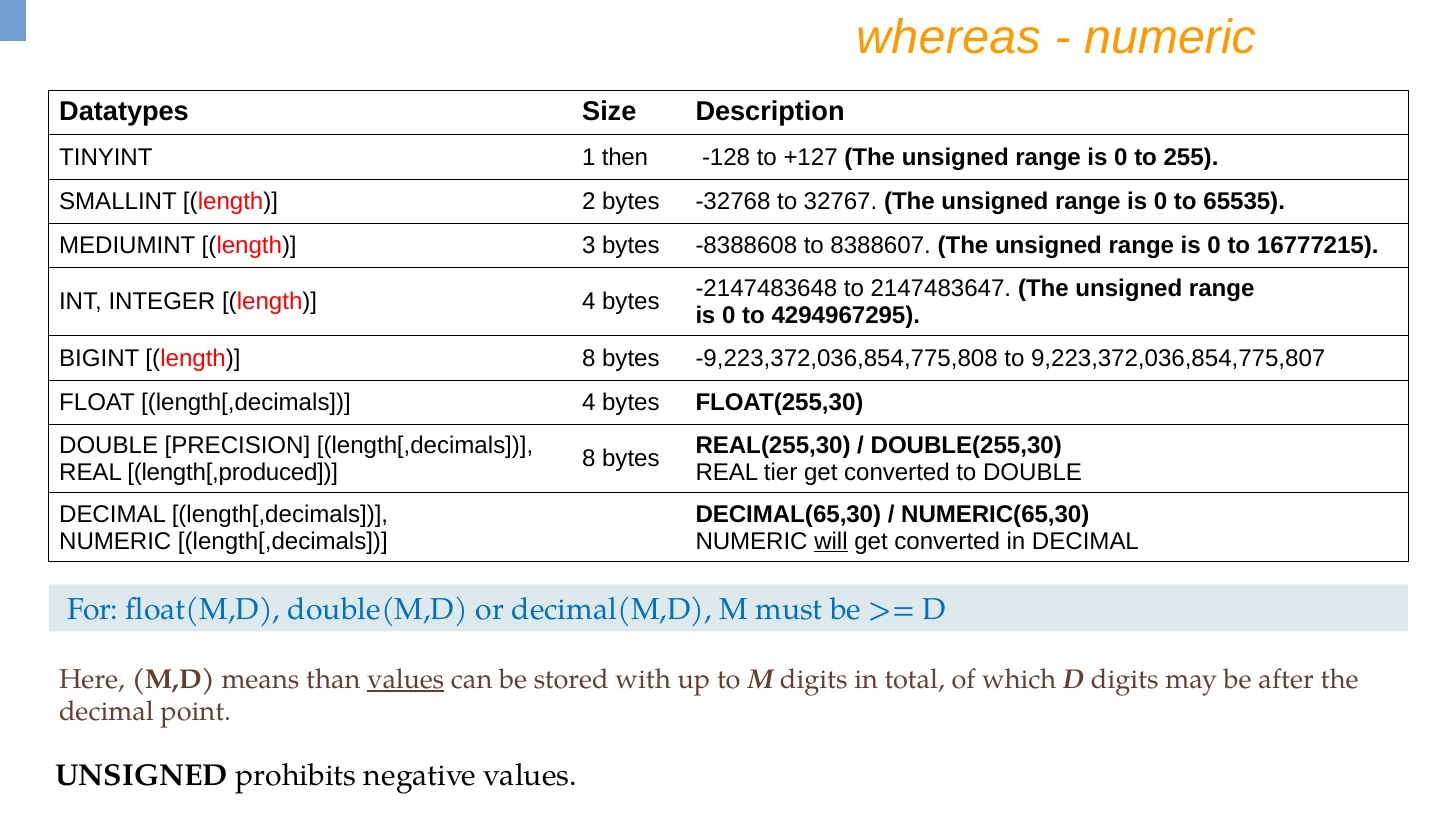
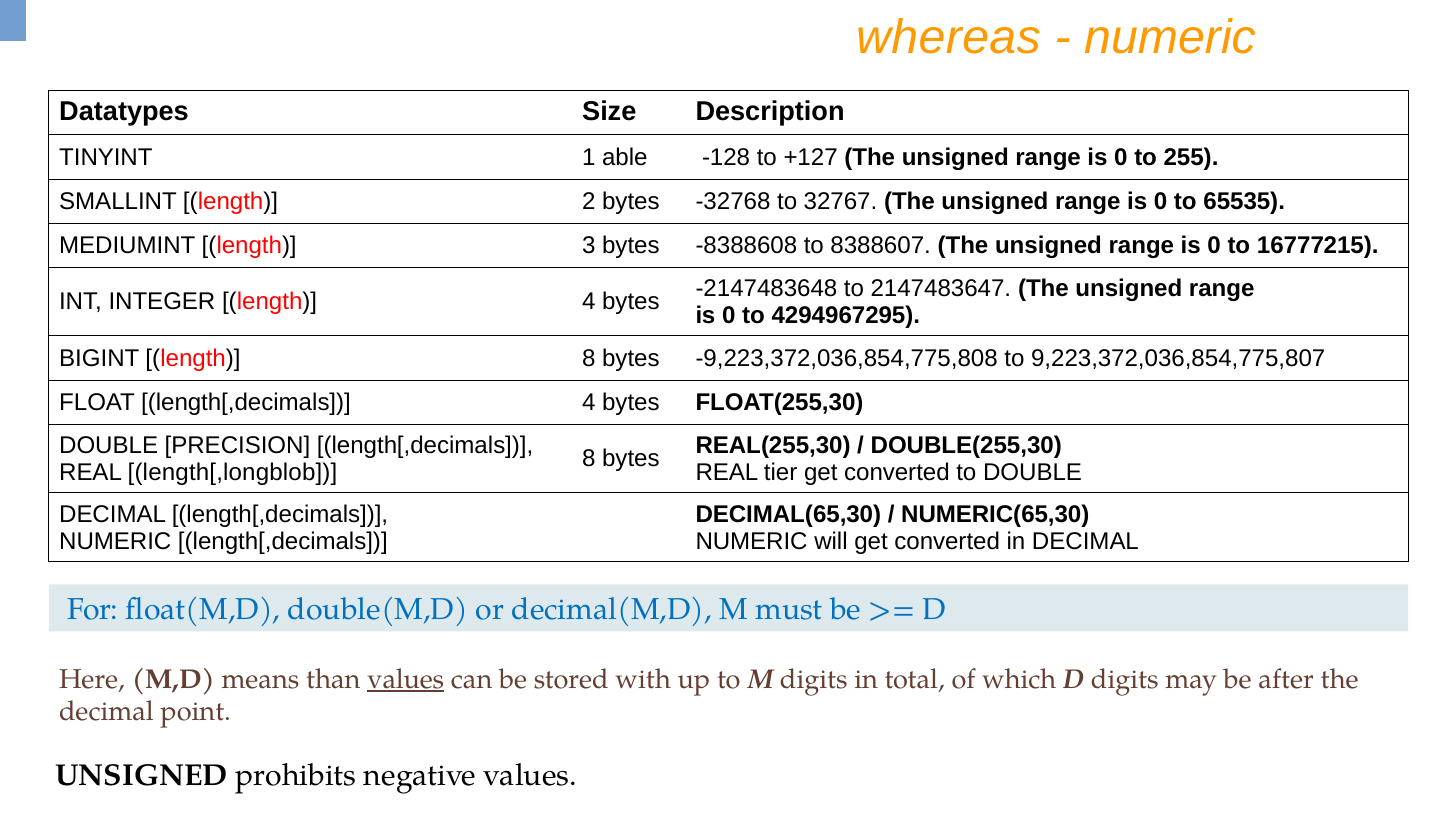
then: then -> able
length[,produced: length[,produced -> length[,longblob
will underline: present -> none
